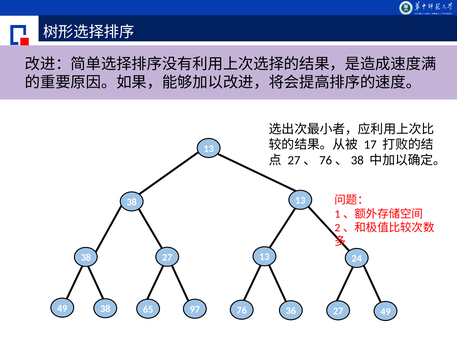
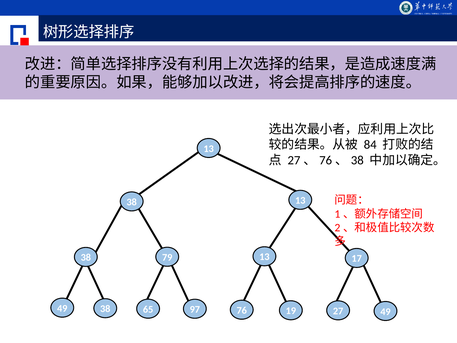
17: 17 -> 84
38 27: 27 -> 79
24: 24 -> 17
36: 36 -> 19
